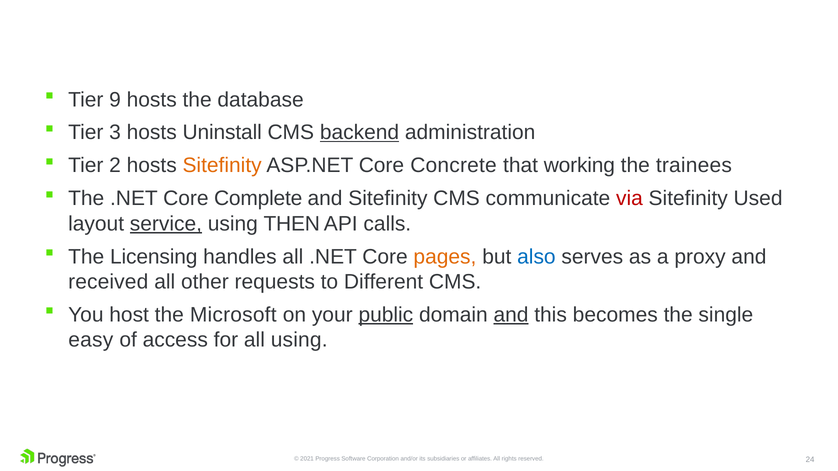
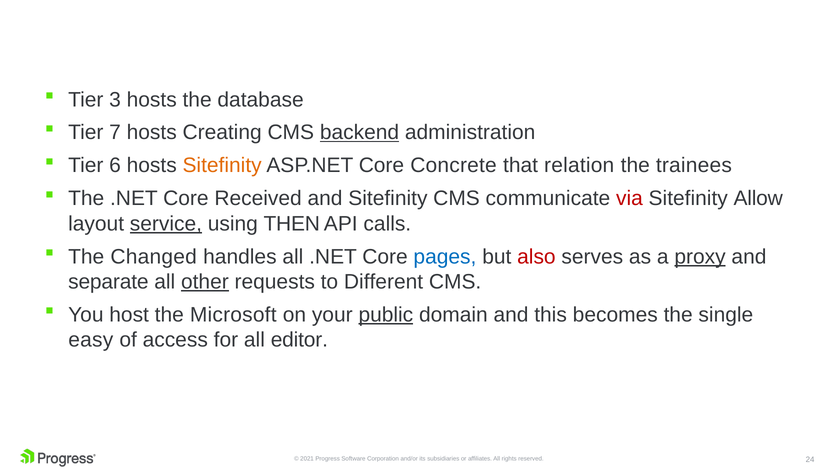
9: 9 -> 3
3: 3 -> 7
Uninstall: Uninstall -> Creating
2: 2 -> 6
working: working -> relation
Complete: Complete -> Received
Used: Used -> Allow
Licensing: Licensing -> Changed
pages colour: orange -> blue
also colour: blue -> red
proxy underline: none -> present
received: received -> separate
other underline: none -> present
and at (511, 315) underline: present -> none
all using: using -> editor
